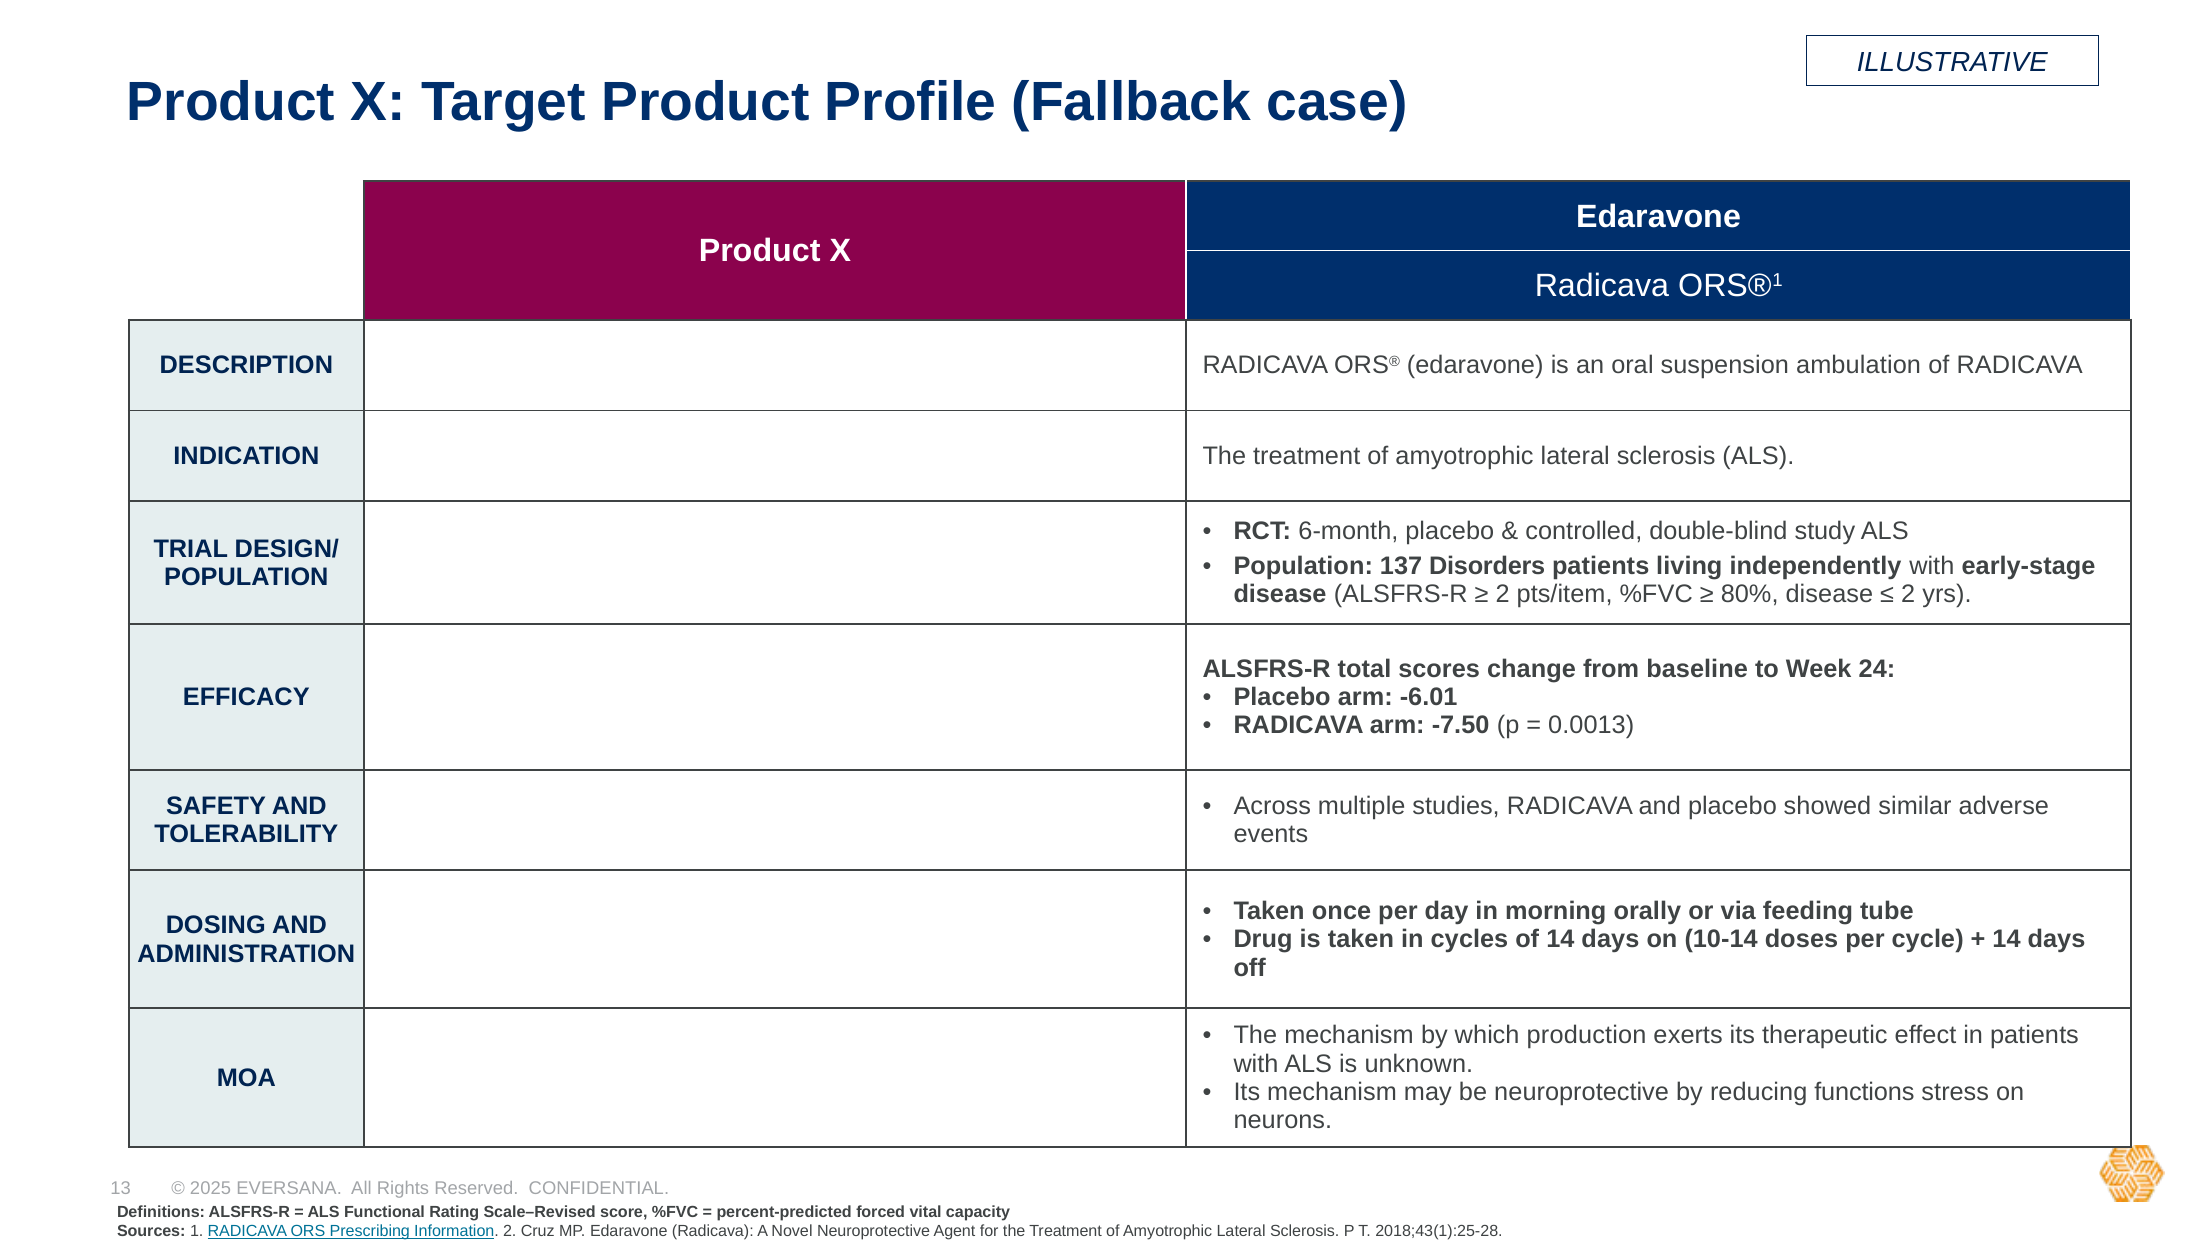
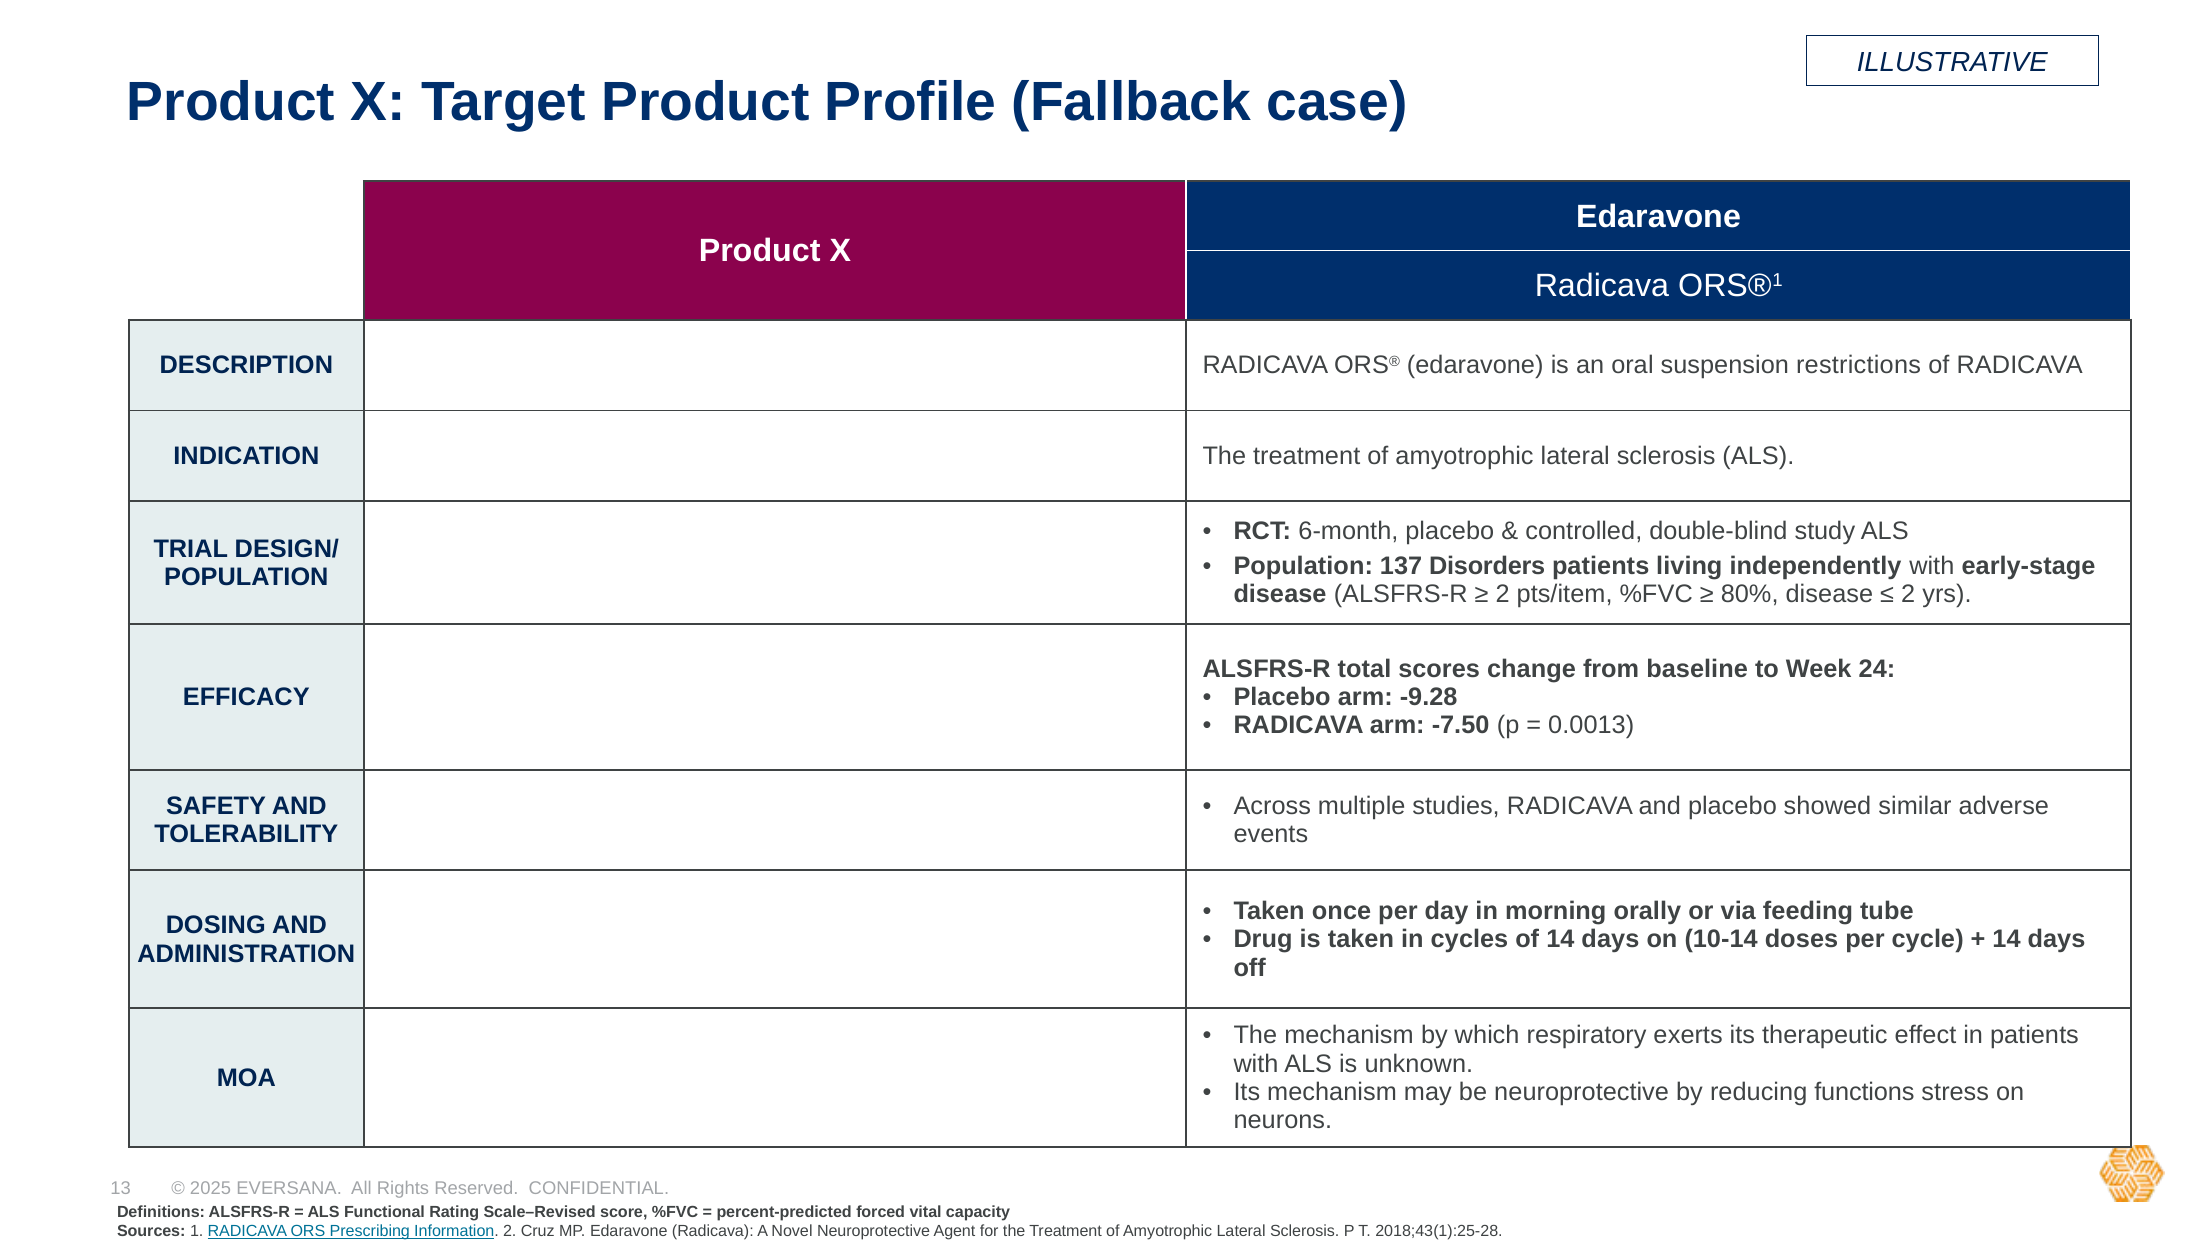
ambulation: ambulation -> restrictions
-6.01: -6.01 -> -9.28
production: production -> respiratory
